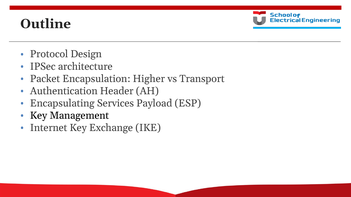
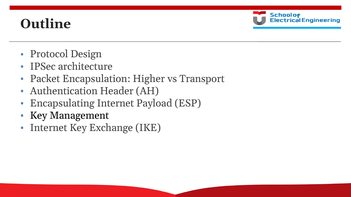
Encapsulating Services: Services -> Internet
